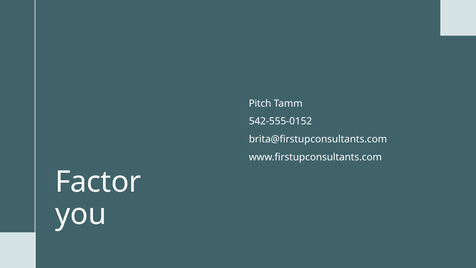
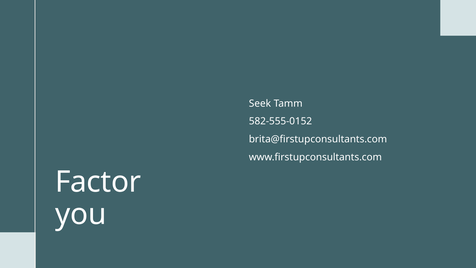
Pitch: Pitch -> Seek
542-555-0152: 542-555-0152 -> 582-555-0152
